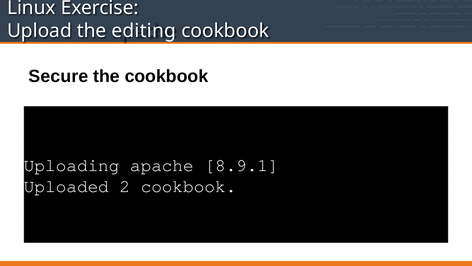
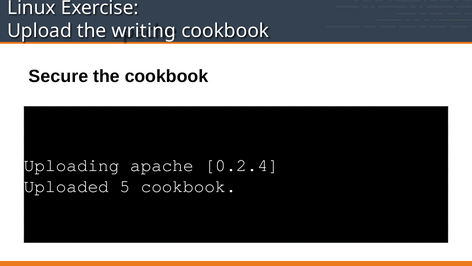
editing: editing -> writing
8.9.1: 8.9.1 -> 0.2.4
2: 2 -> 5
